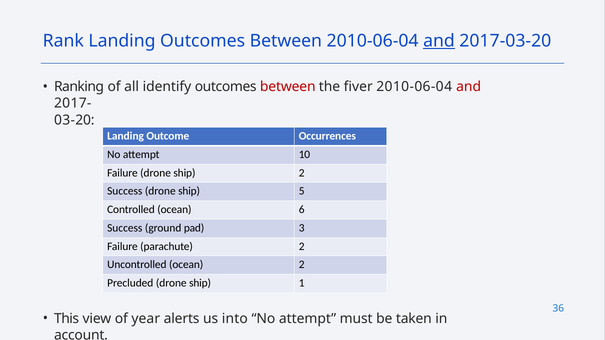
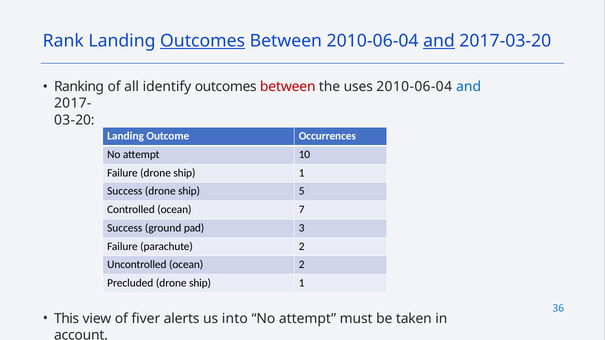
Outcomes at (203, 41) underline: none -> present
fiver: fiver -> uses
and at (469, 87) colour: red -> blue
Failure drone ship 2: 2 -> 1
6: 6 -> 7
year: year -> fiver
